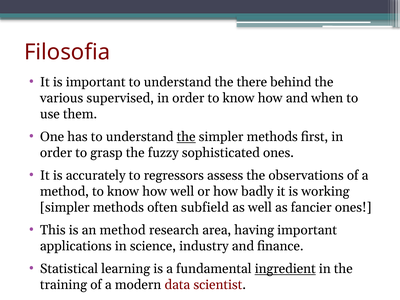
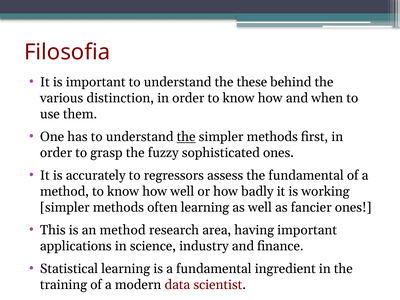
there: there -> these
supervised: supervised -> distinction
the observations: observations -> fundamental
often subfield: subfield -> learning
ingredient underline: present -> none
